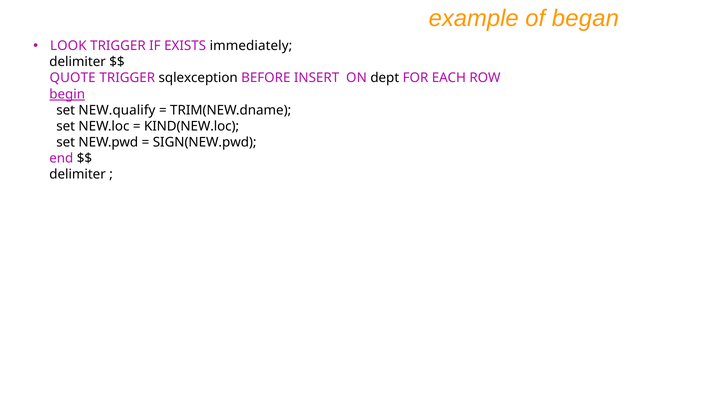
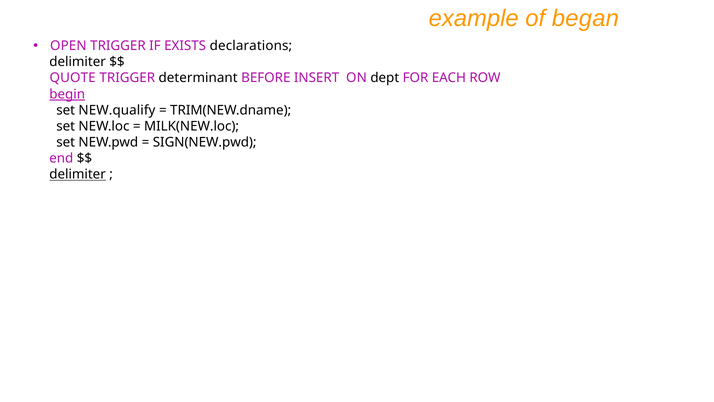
LOOK: LOOK -> OPEN
immediately: immediately -> declarations
sqlexception: sqlexception -> determinant
KIND(NEW.loc: KIND(NEW.loc -> MILK(NEW.loc
delimiter at (78, 174) underline: none -> present
